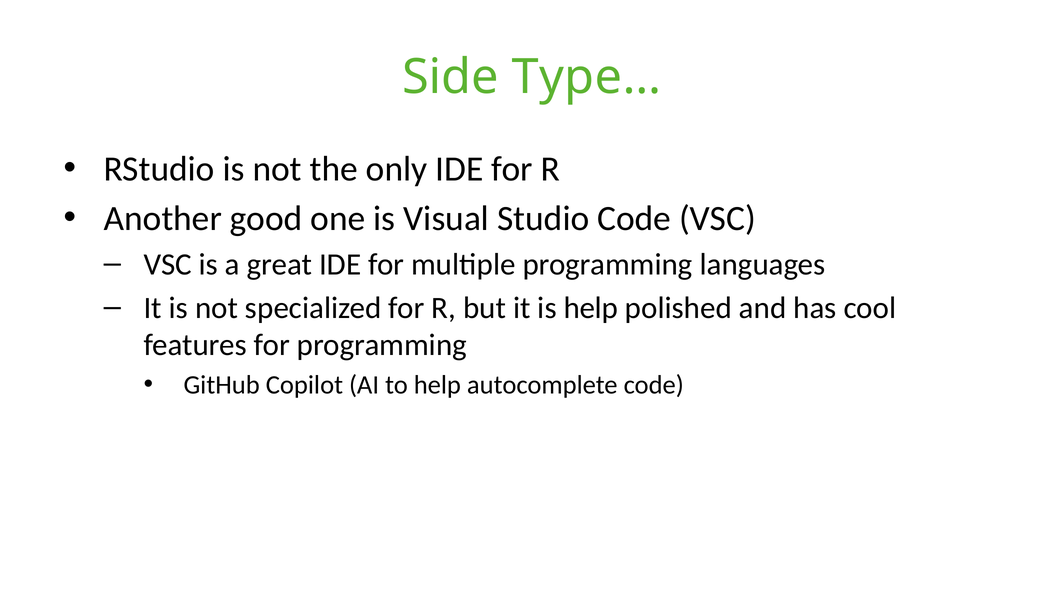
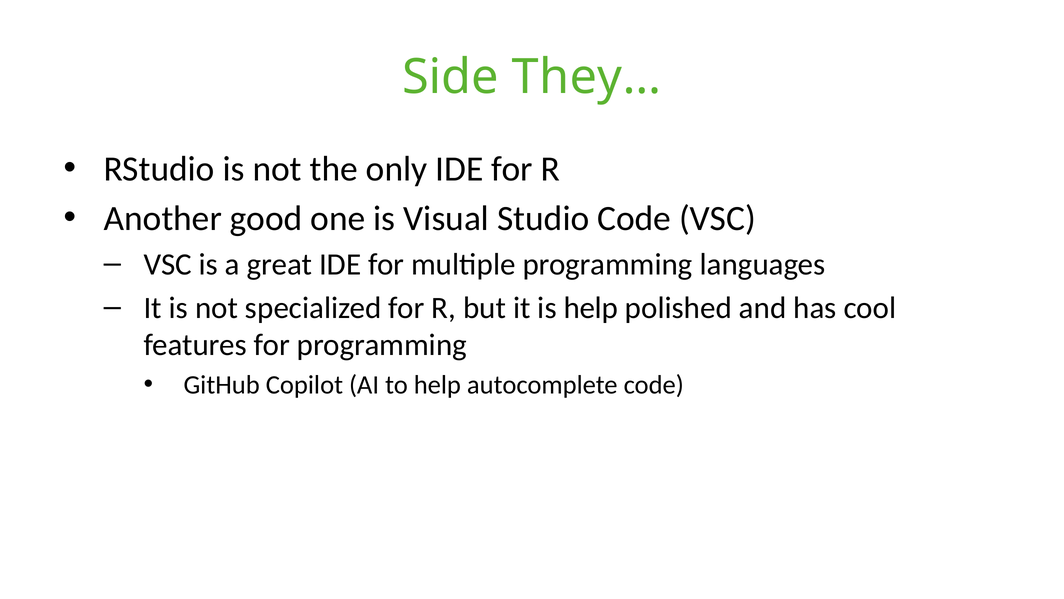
Type…: Type… -> They…
